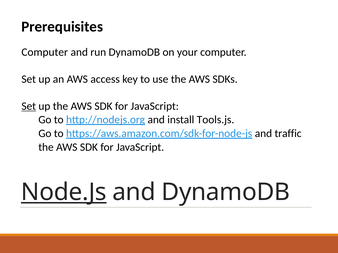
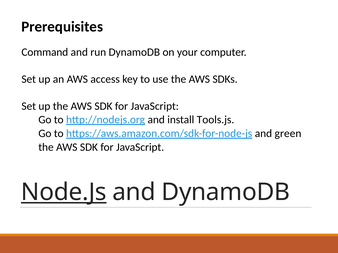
Computer at (45, 52): Computer -> Command
Set at (29, 106) underline: present -> none
traffic: traffic -> green
